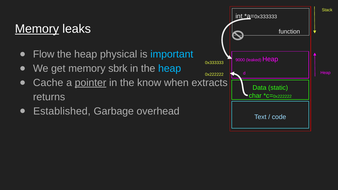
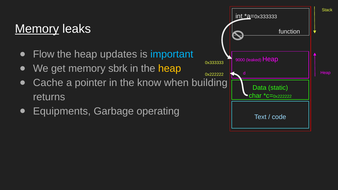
physical: physical -> updates
heap at (170, 68) colour: light blue -> yellow
pointer underline: present -> none
extracts: extracts -> building
Established: Established -> Equipments
overhead: overhead -> operating
